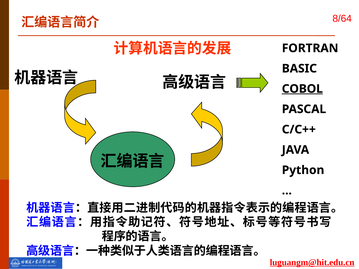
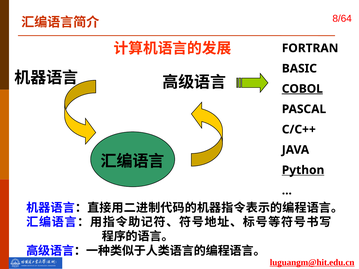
Python underline: none -> present
